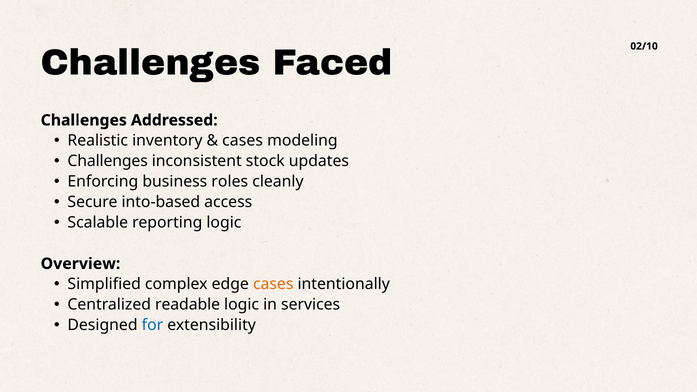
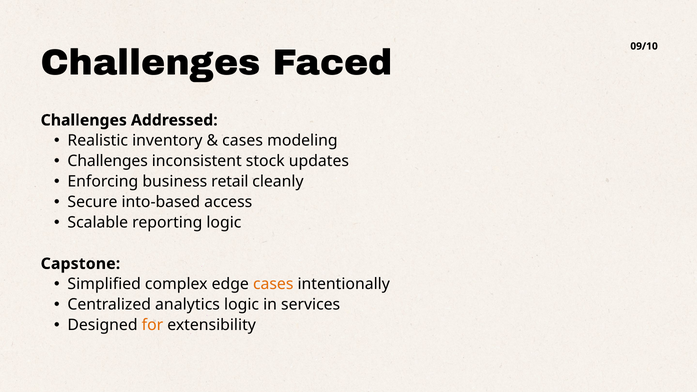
02/10: 02/10 -> 09/10
roles: roles -> retail
Overview: Overview -> Capstone
readable: readable -> analytics
for colour: blue -> orange
